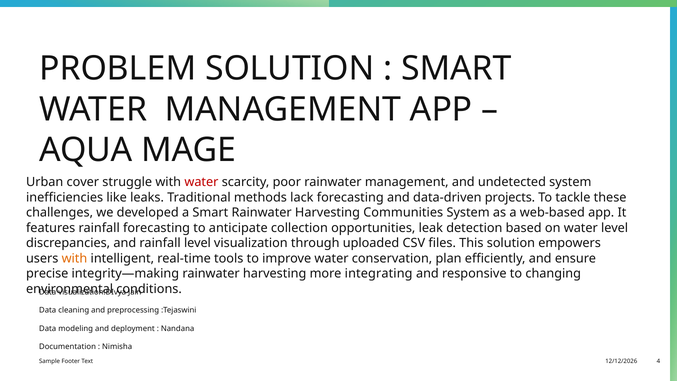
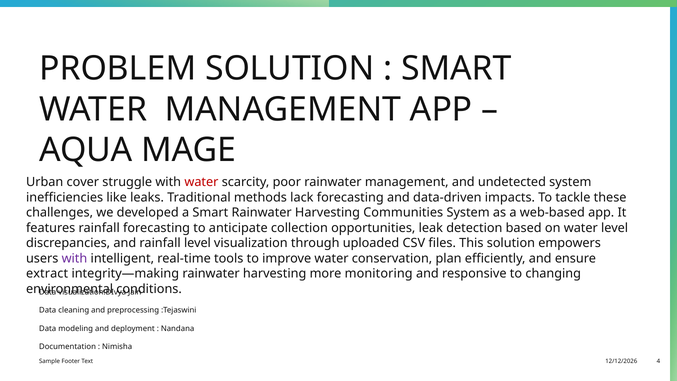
projects: projects -> impacts
with at (74, 258) colour: orange -> purple
precise: precise -> extract
integrating: integrating -> monitoring
